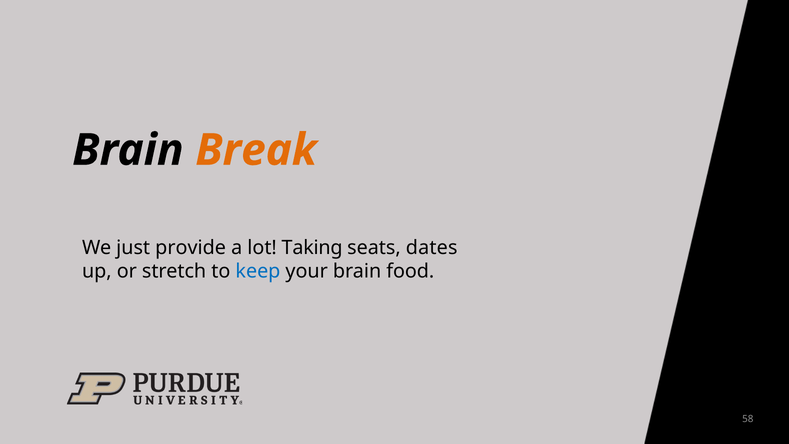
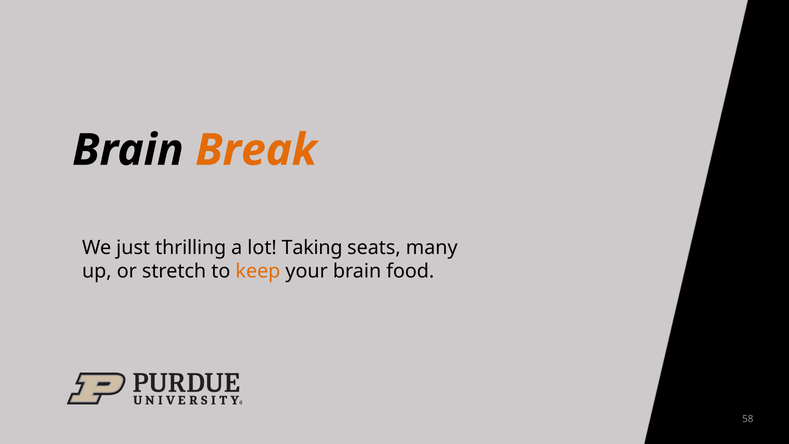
provide: provide -> thrilling
dates: dates -> many
keep colour: blue -> orange
